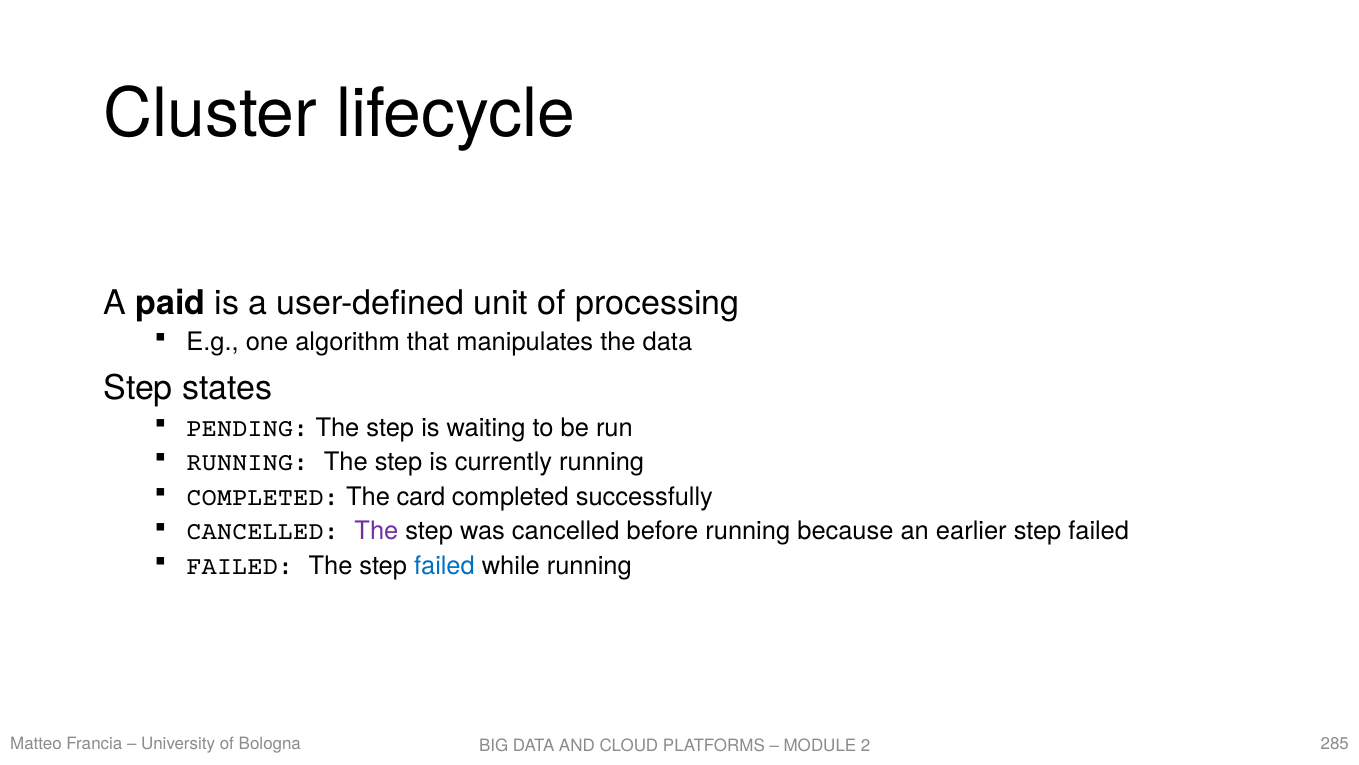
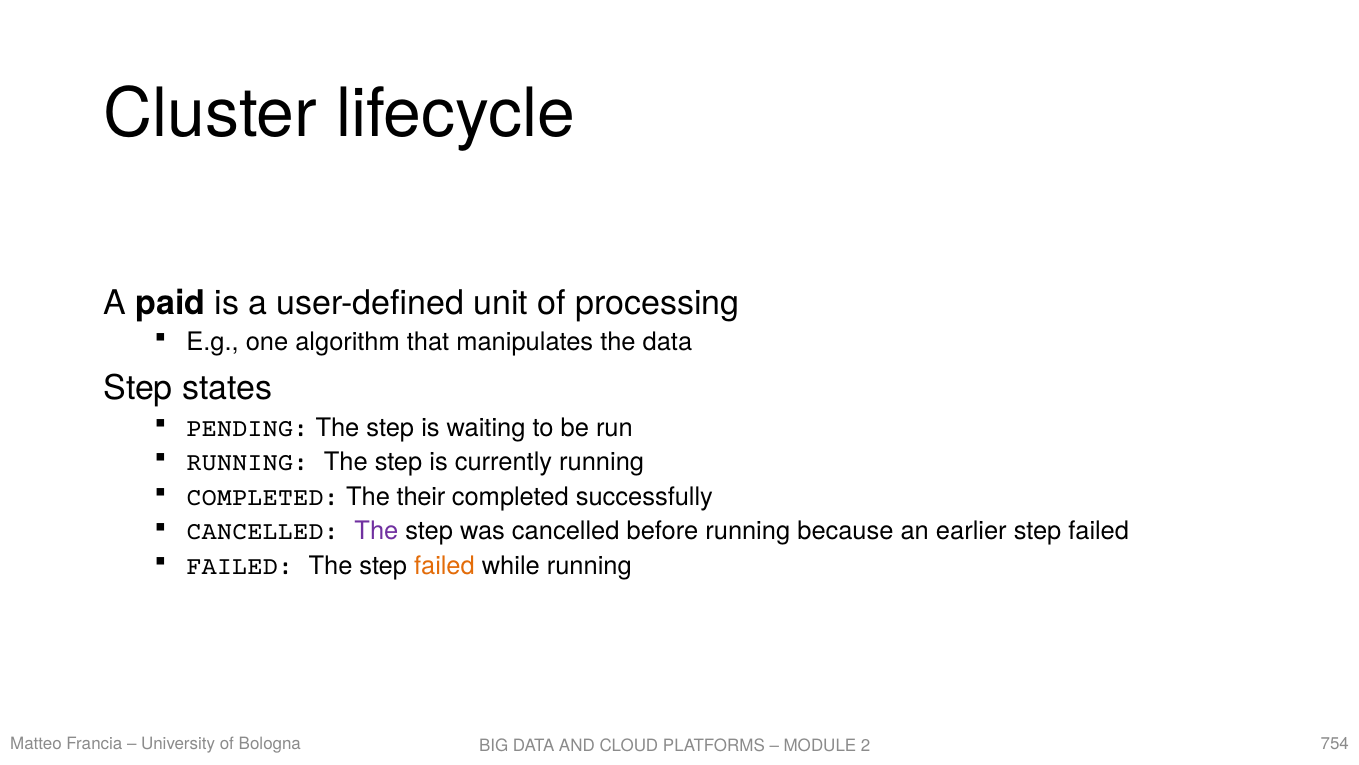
card: card -> their
failed at (444, 566) colour: blue -> orange
285: 285 -> 754
